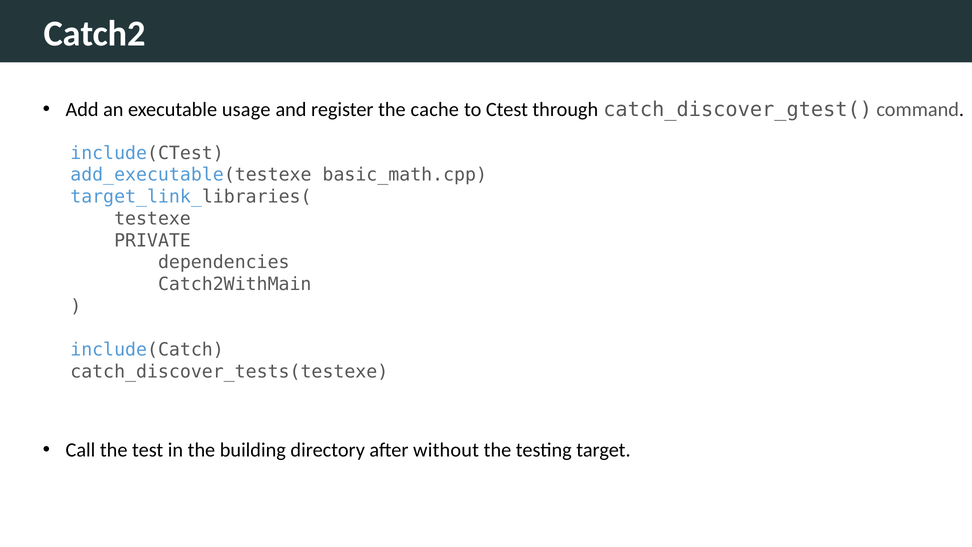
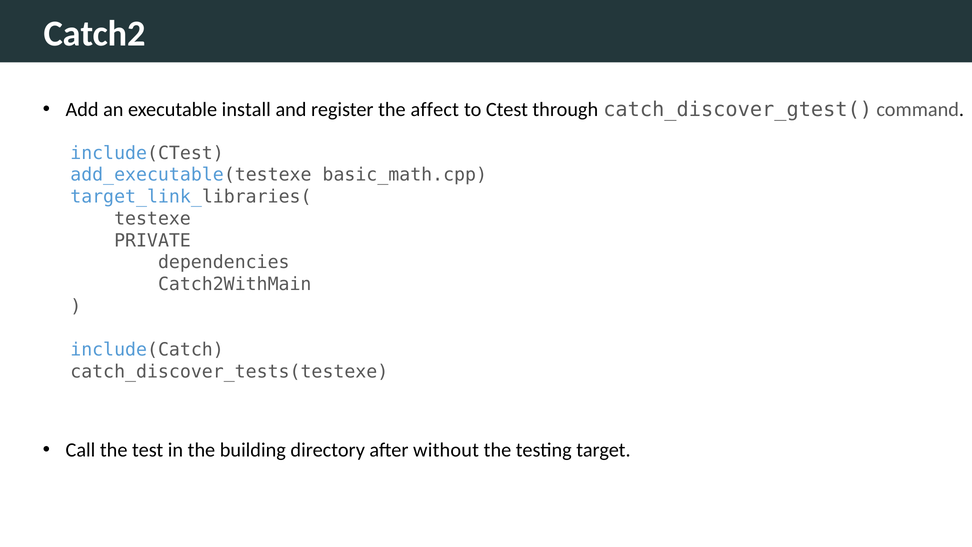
usage: usage -> install
cache: cache -> affect
